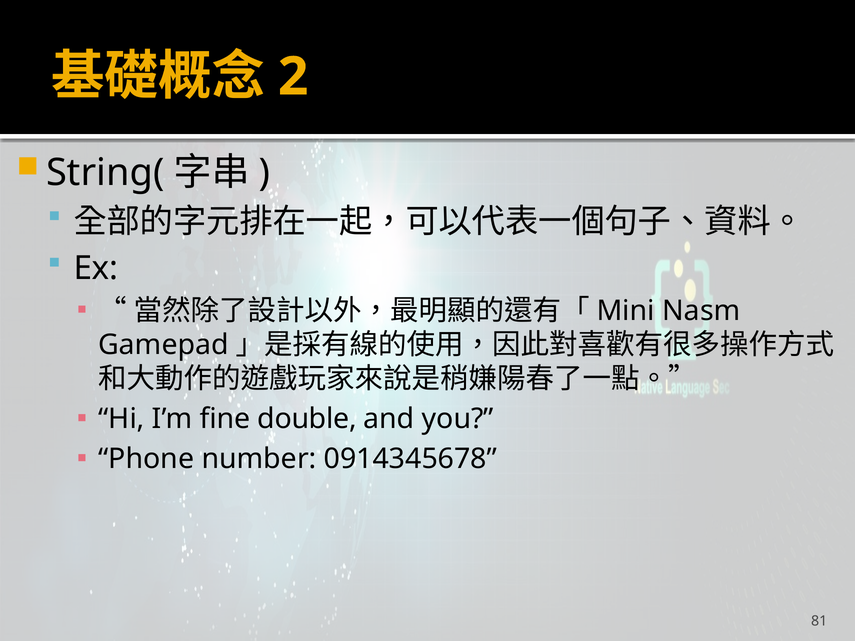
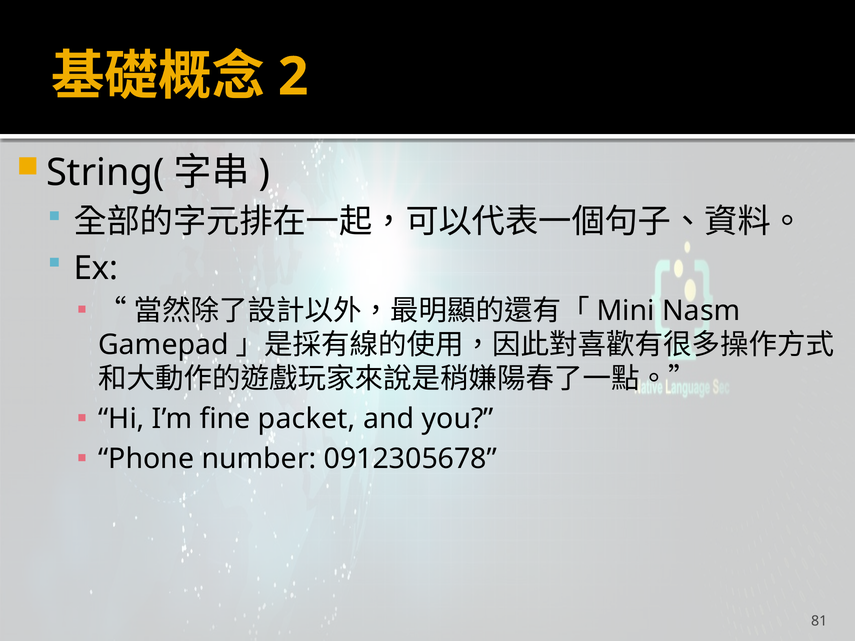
double: double -> packet
0914345678: 0914345678 -> 0912305678
